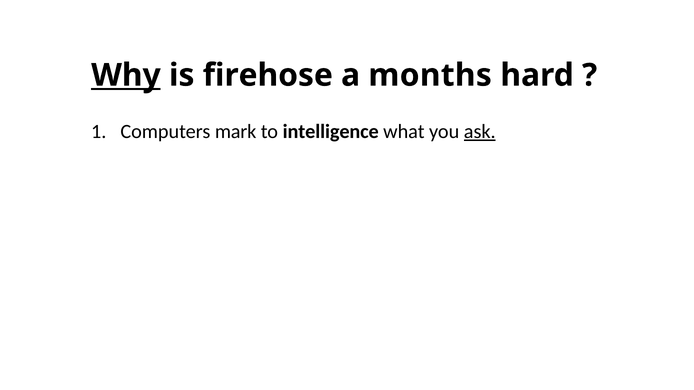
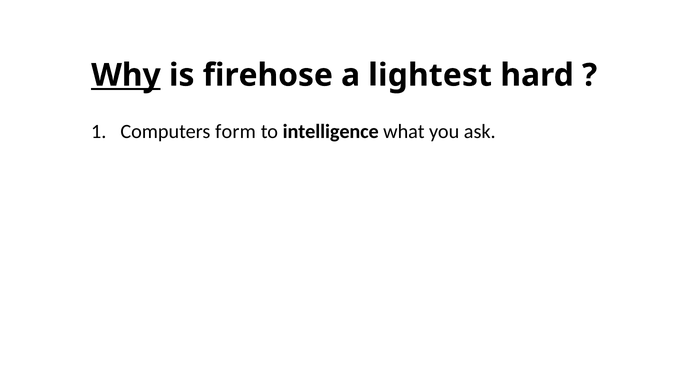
months: months -> lightest
mark: mark -> form
ask underline: present -> none
